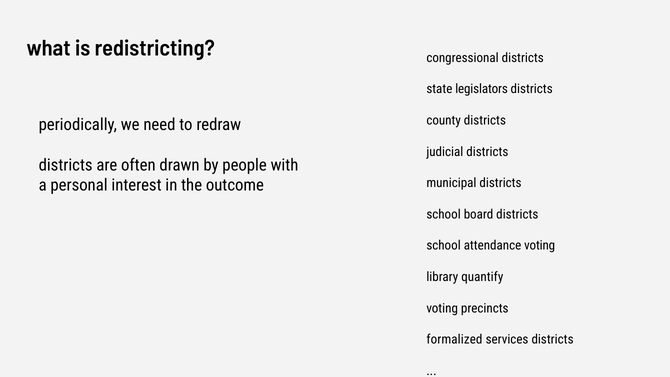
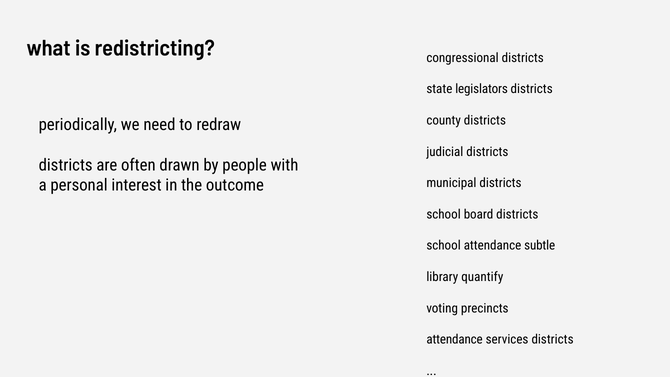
attendance voting: voting -> subtle
formalized at (454, 339): formalized -> attendance
